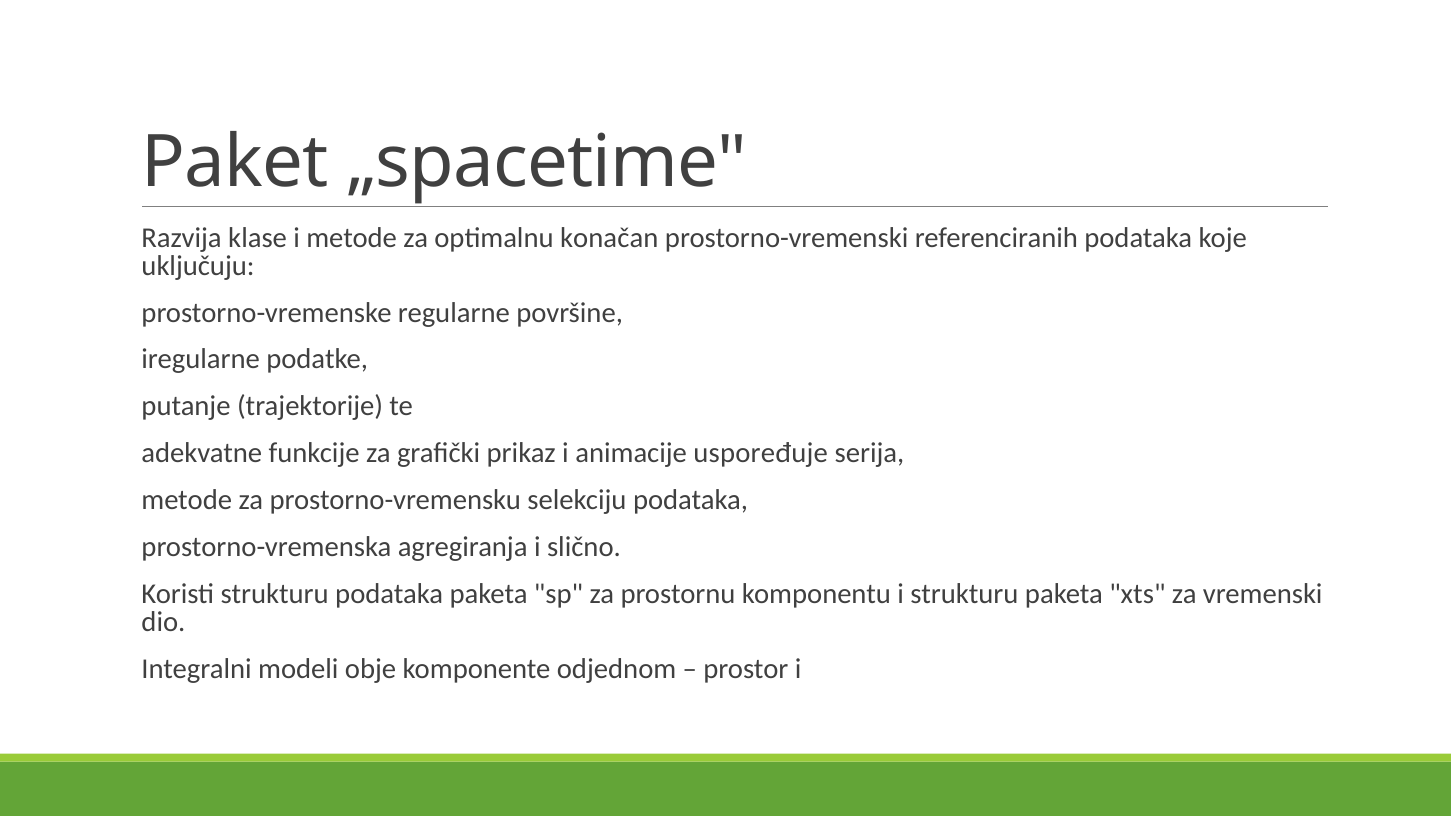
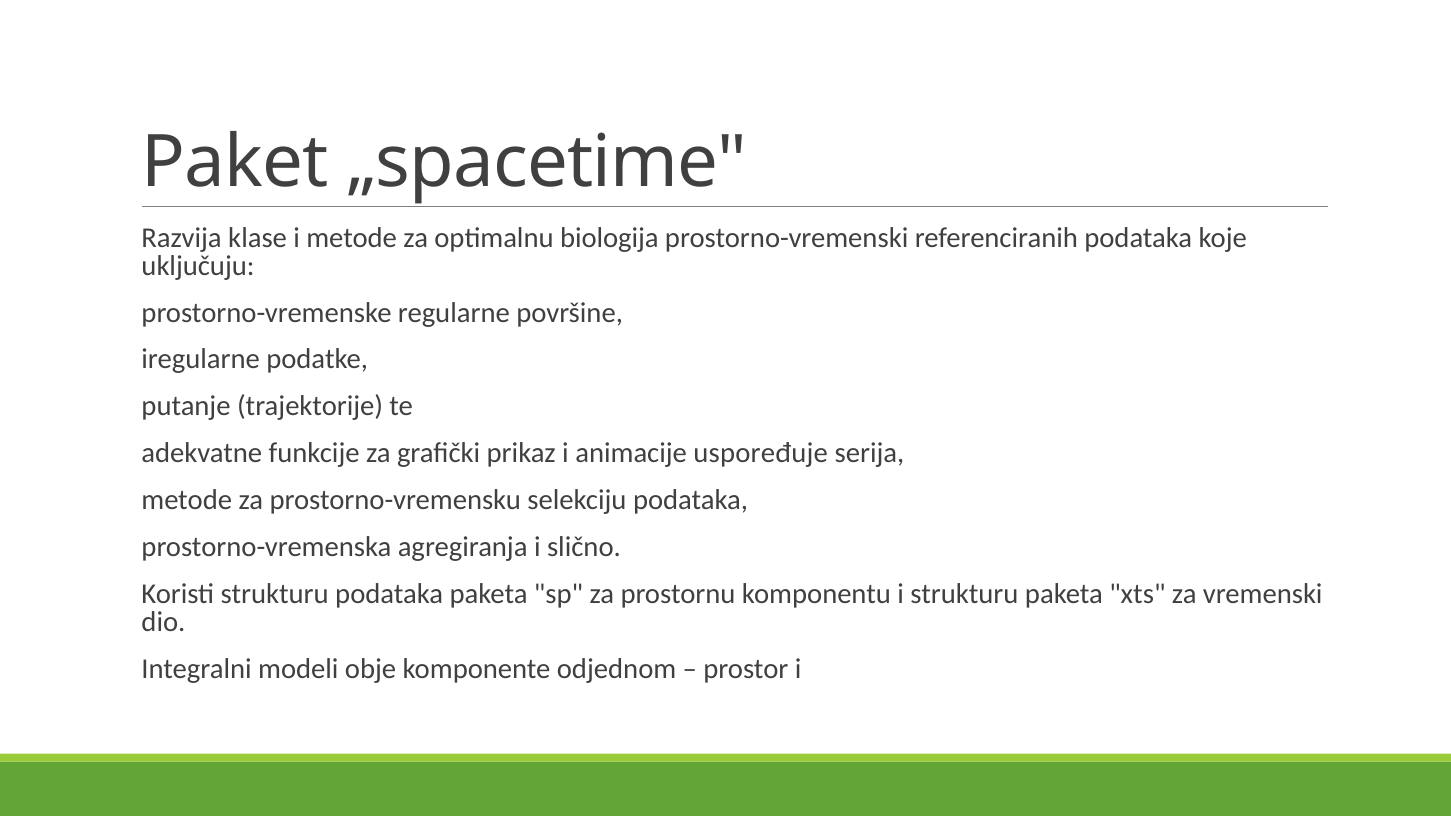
konačan: konačan -> biologija
